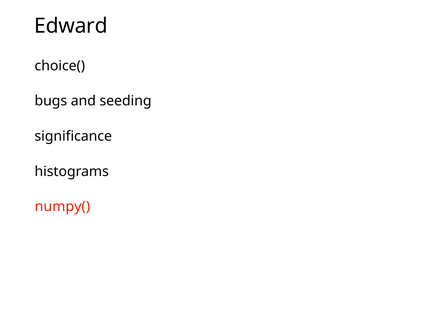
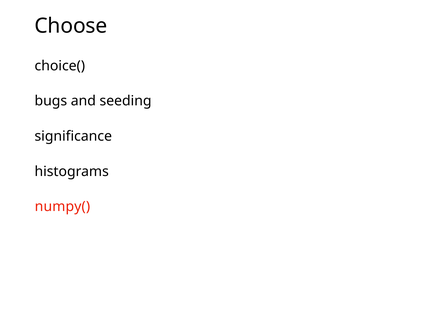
Edward: Edward -> Choose
